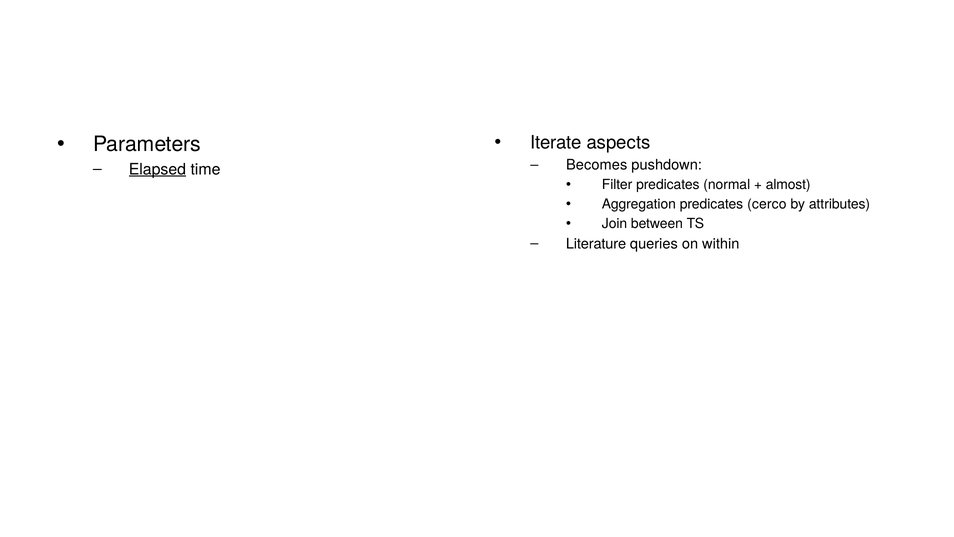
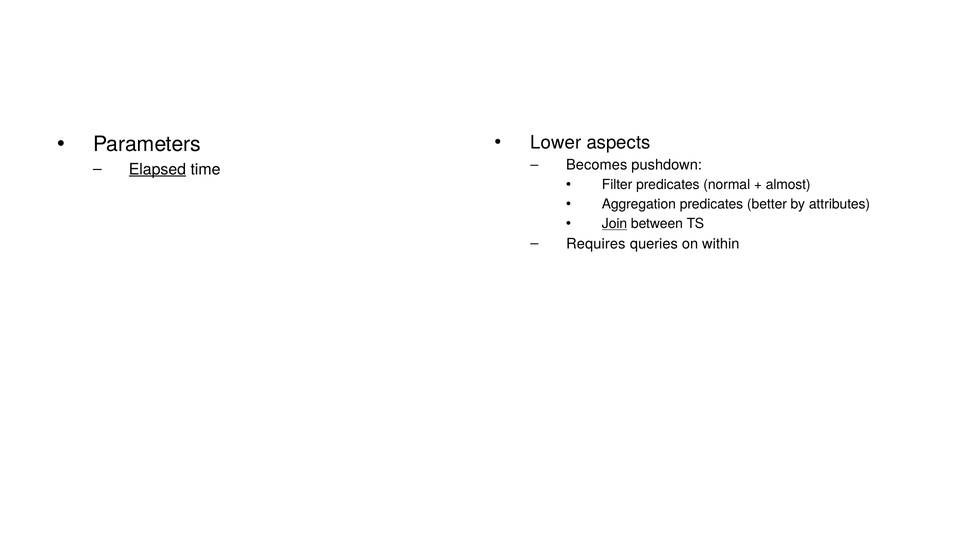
Iterate: Iterate -> Lower
cerco: cerco -> better
Join underline: none -> present
Literature: Literature -> Requires
